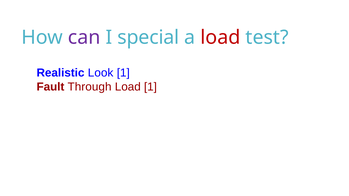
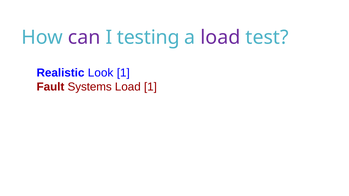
special: special -> testing
load at (220, 38) colour: red -> purple
Through: Through -> Systems
